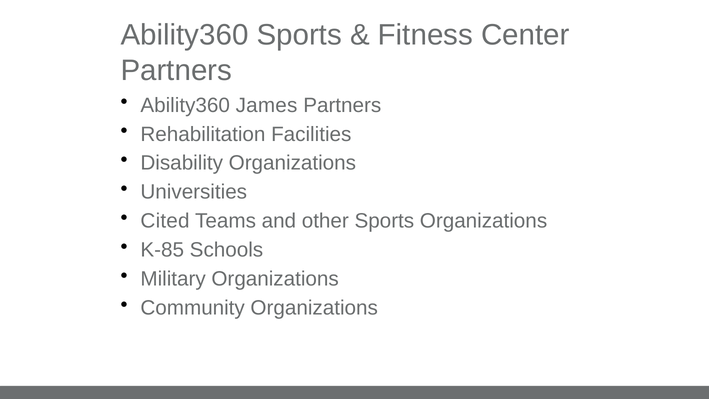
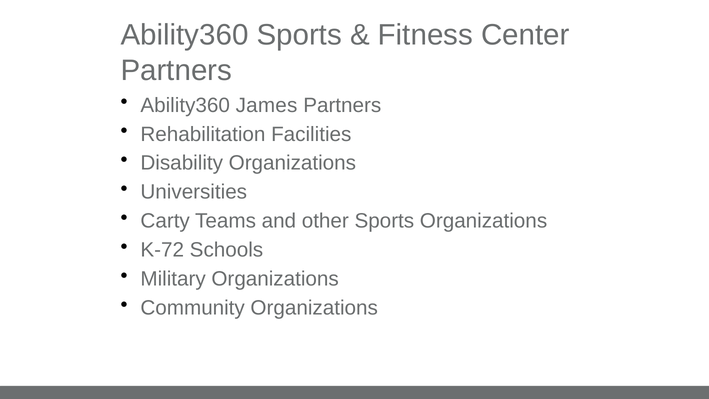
Cited: Cited -> Carty
K-85: K-85 -> K-72
